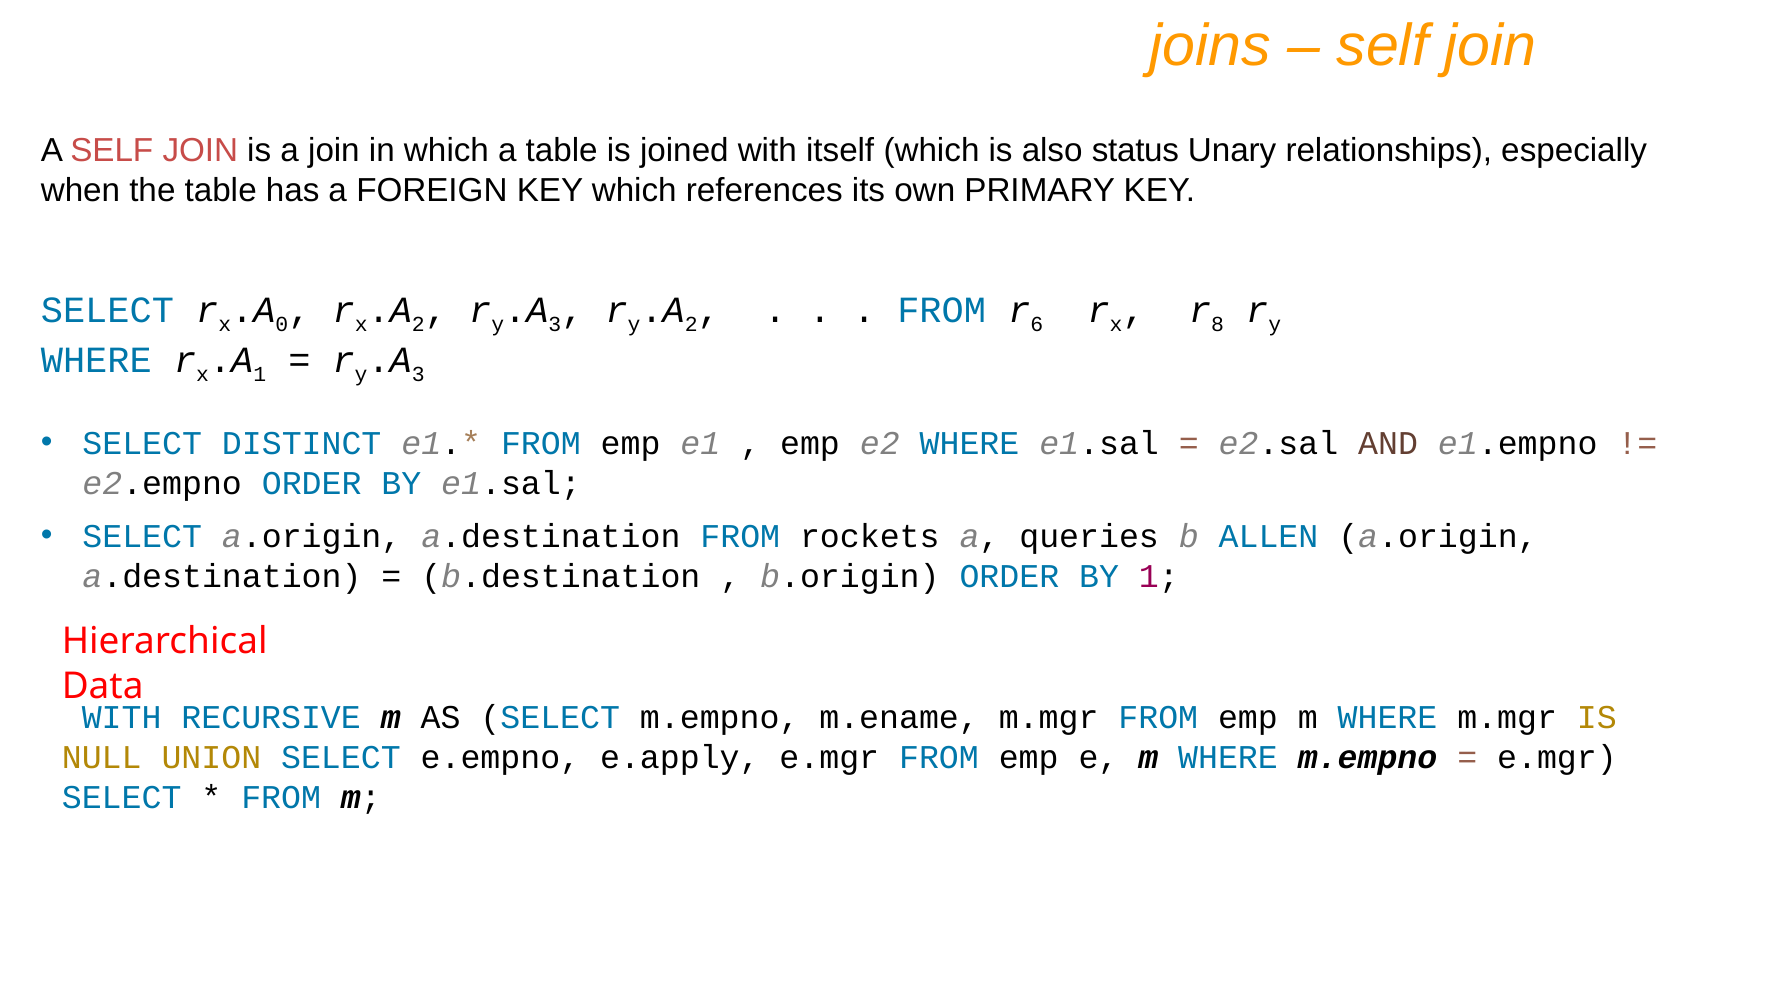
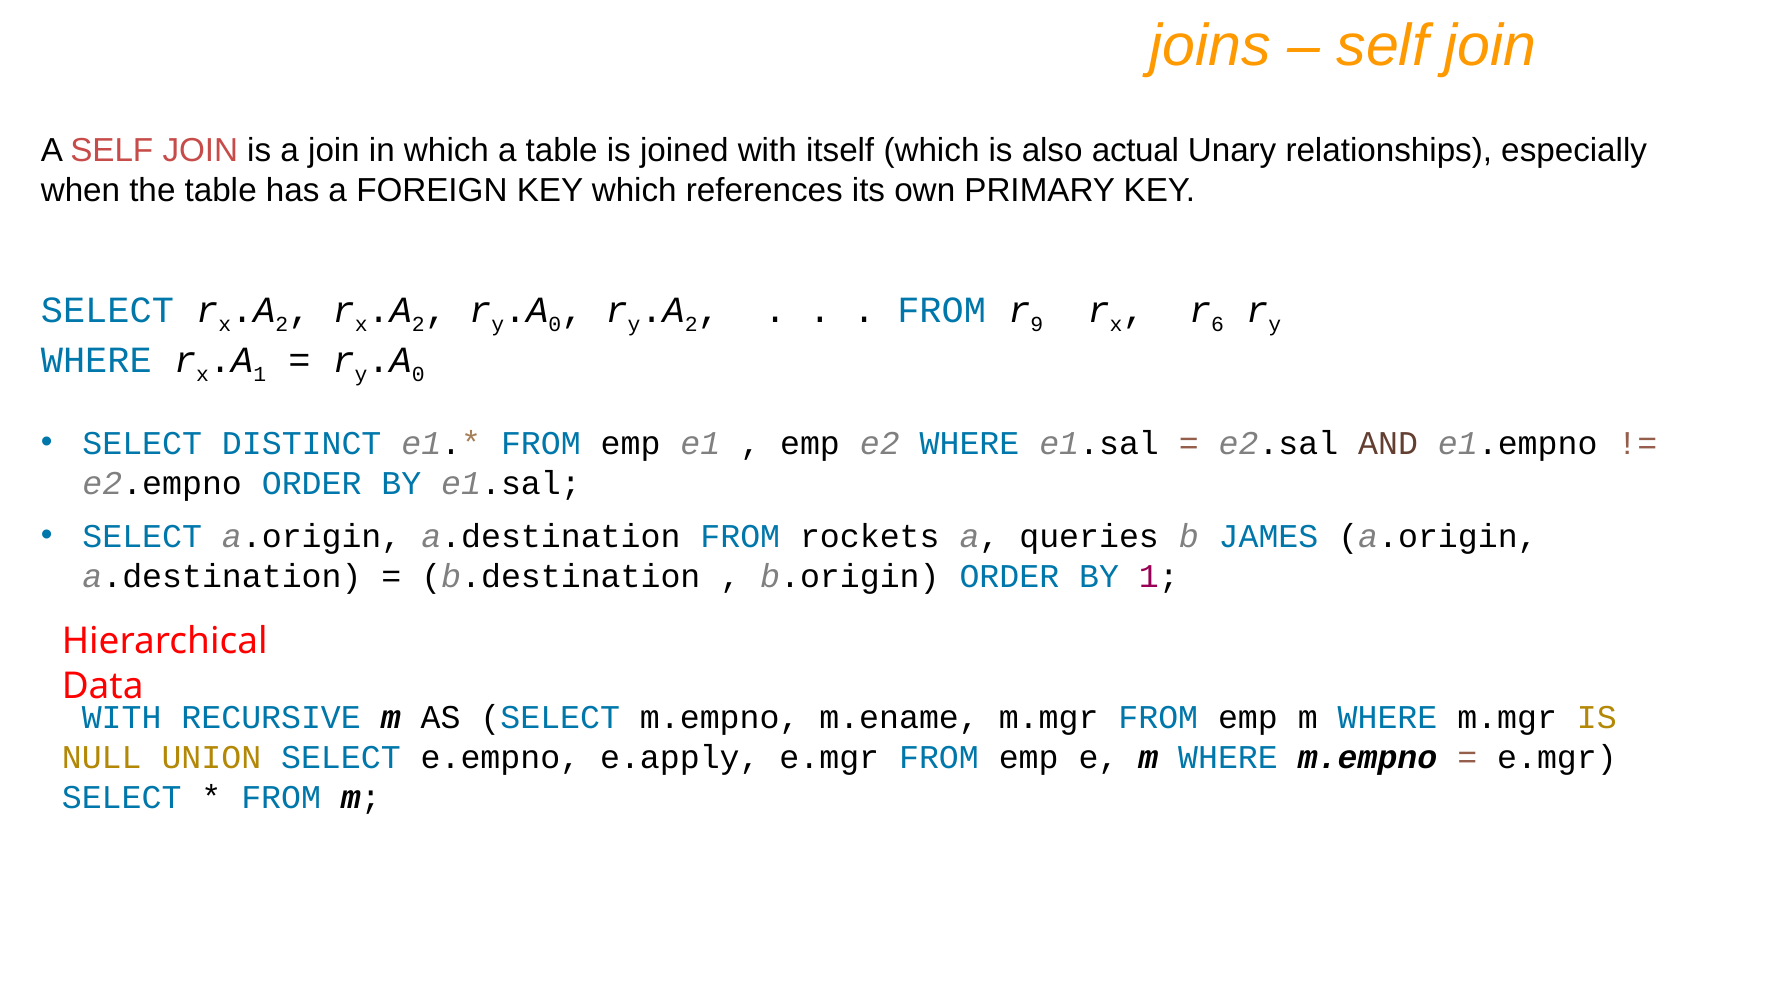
status: status -> actual
0 at (282, 324): 0 -> 2
3 at (555, 324): 3 -> 0
6: 6 -> 9
8: 8 -> 6
3 at (418, 375): 3 -> 0
ALLEN: ALLEN -> JAMES
